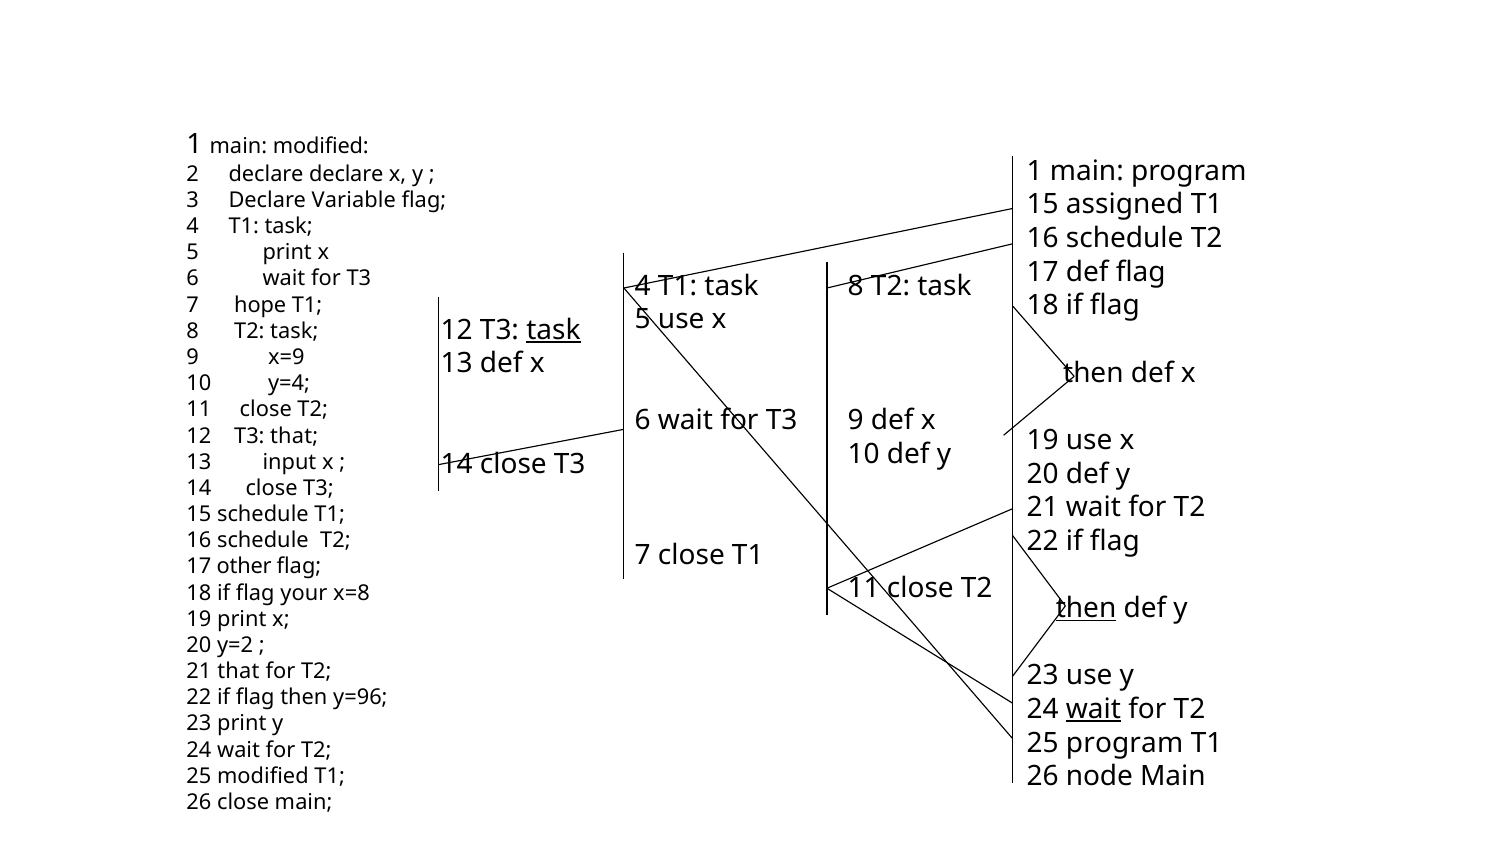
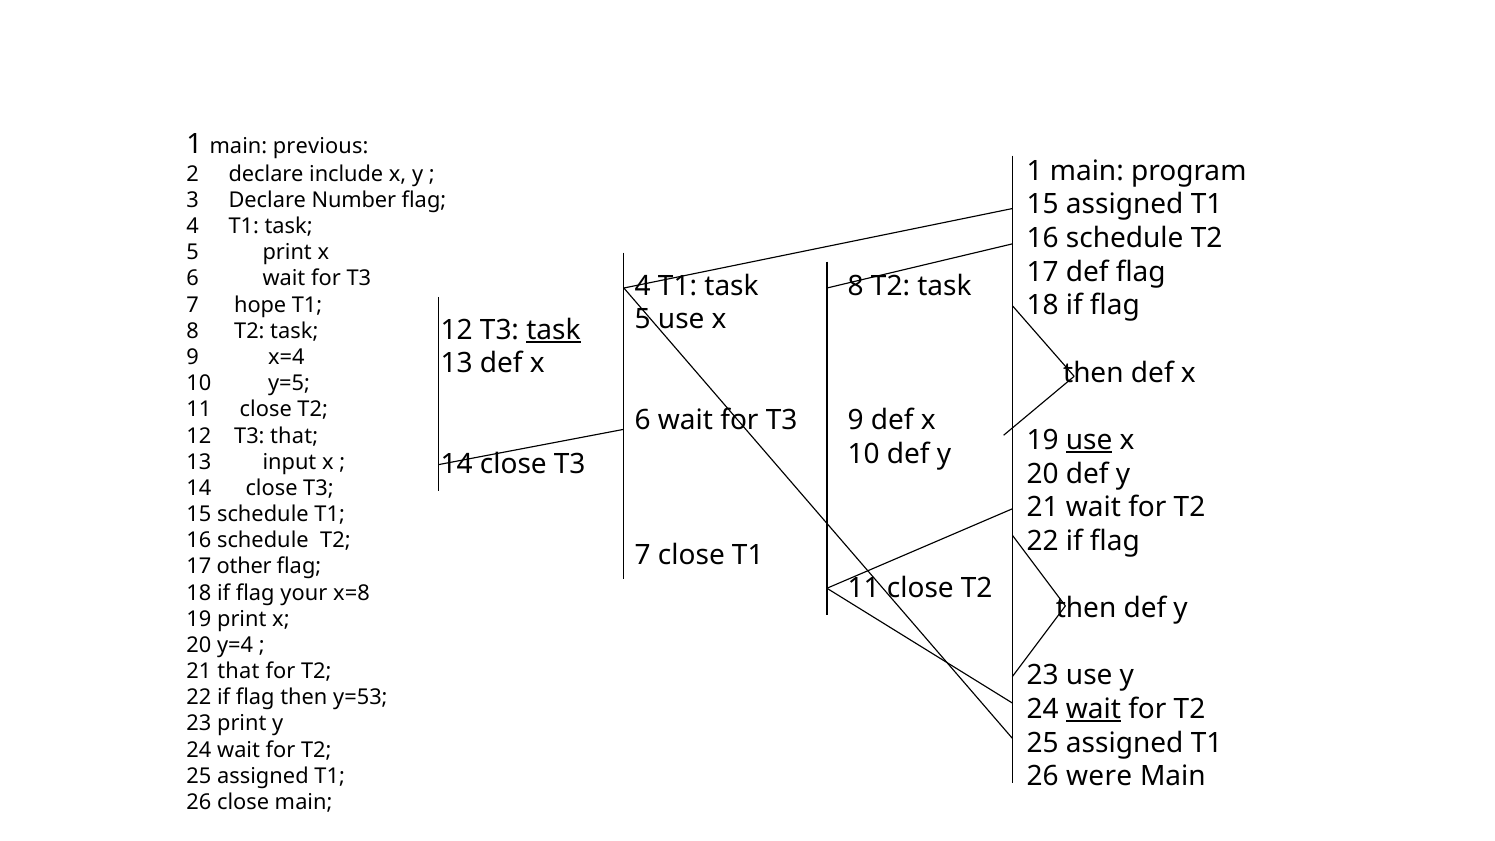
main modified: modified -> previous
declare declare: declare -> include
Variable: Variable -> Number
x=9: x=9 -> x=4
y=4: y=4 -> y=5
use at (1089, 440) underline: none -> present
then at (1086, 608) underline: present -> none
y=2: y=2 -> y=4
y=96: y=96 -> y=53
program at (1125, 743): program -> assigned
node: node -> were
modified at (263, 776): modified -> assigned
